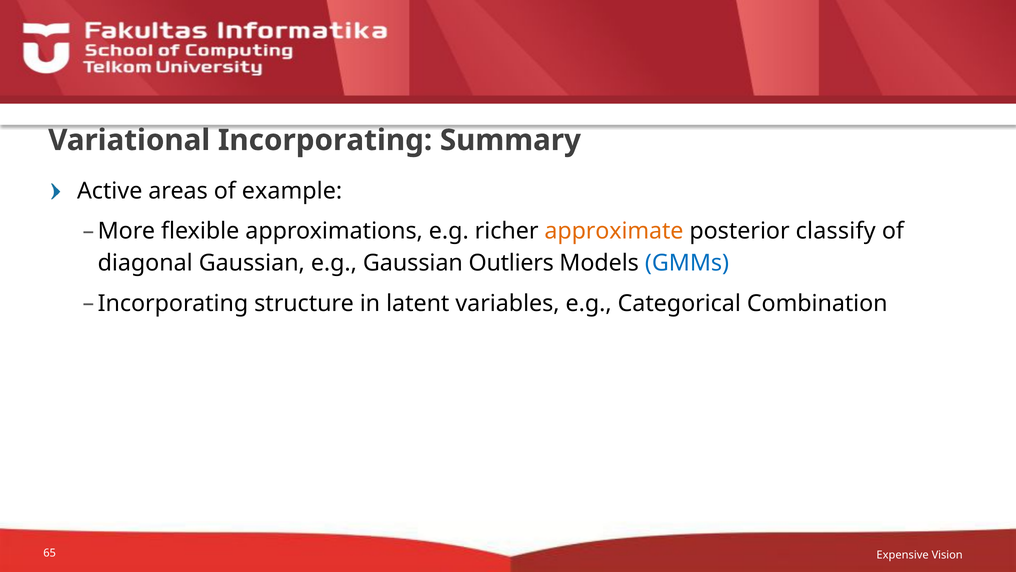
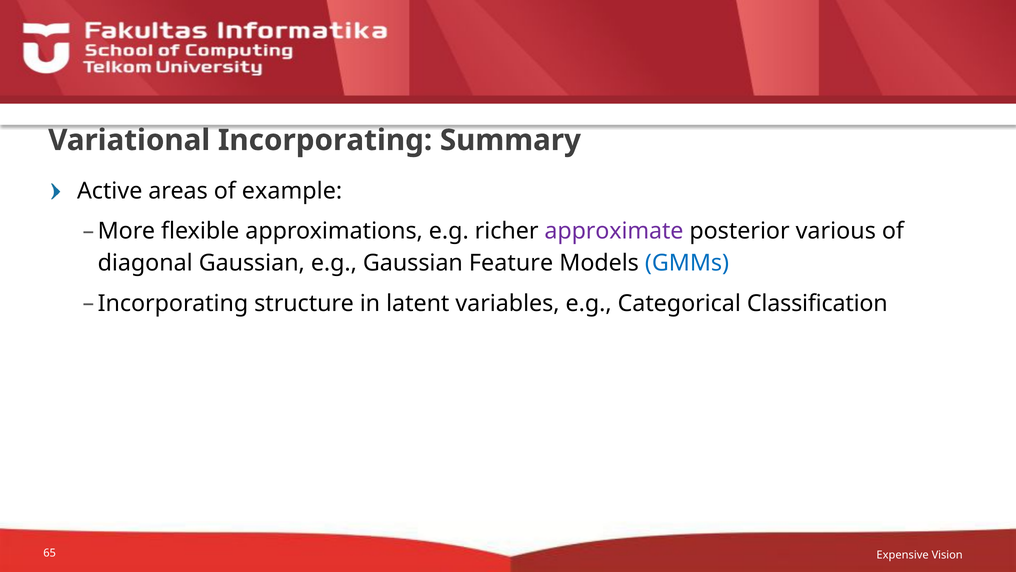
approximate colour: orange -> purple
classify: classify -> various
Outliers: Outliers -> Feature
Combination: Combination -> Classification
